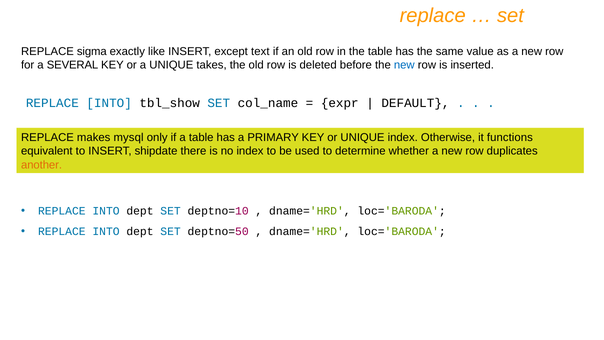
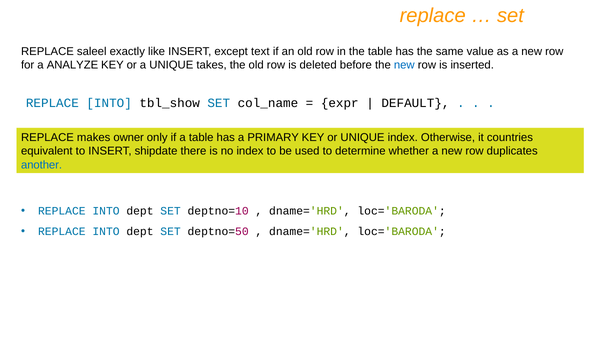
sigma: sigma -> saleel
SEVERAL: SEVERAL -> ANALYZE
mysql: mysql -> owner
functions: functions -> countries
another colour: orange -> blue
